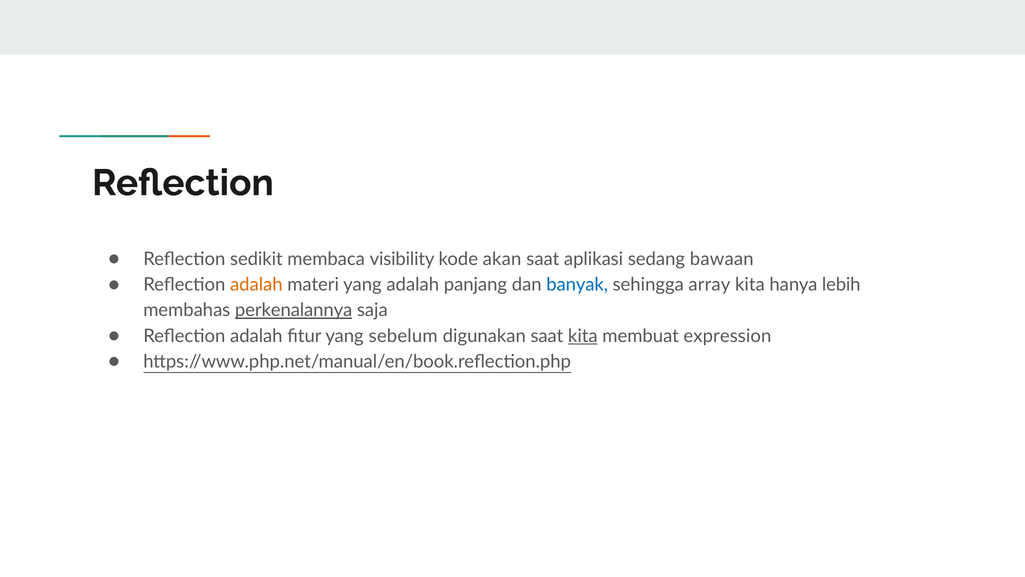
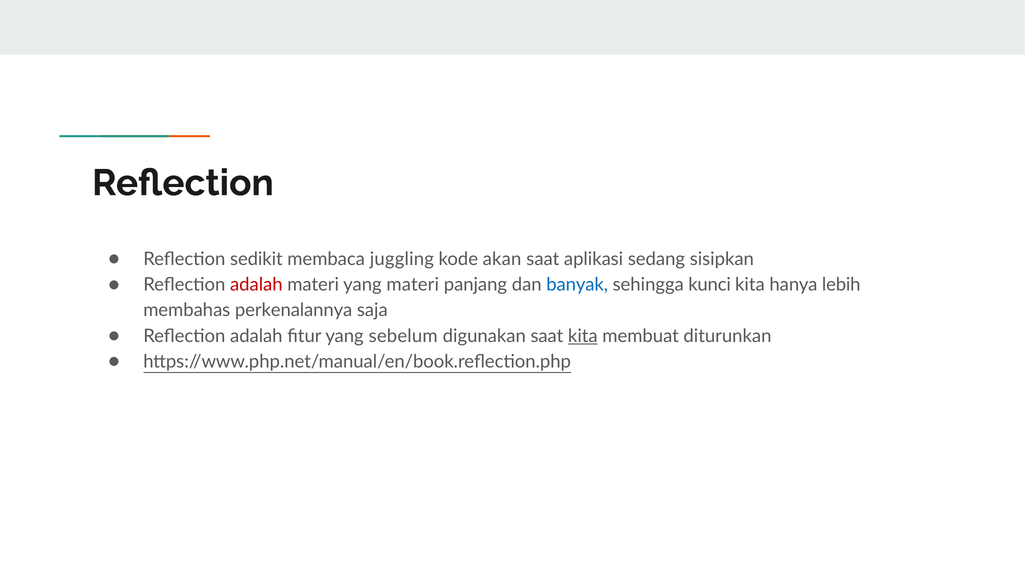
visibility: visibility -> juggling
bawaan: bawaan -> sisipkan
adalah at (256, 285) colour: orange -> red
yang adalah: adalah -> materi
array: array -> kunci
perkenalannya underline: present -> none
expression: expression -> diturunkan
